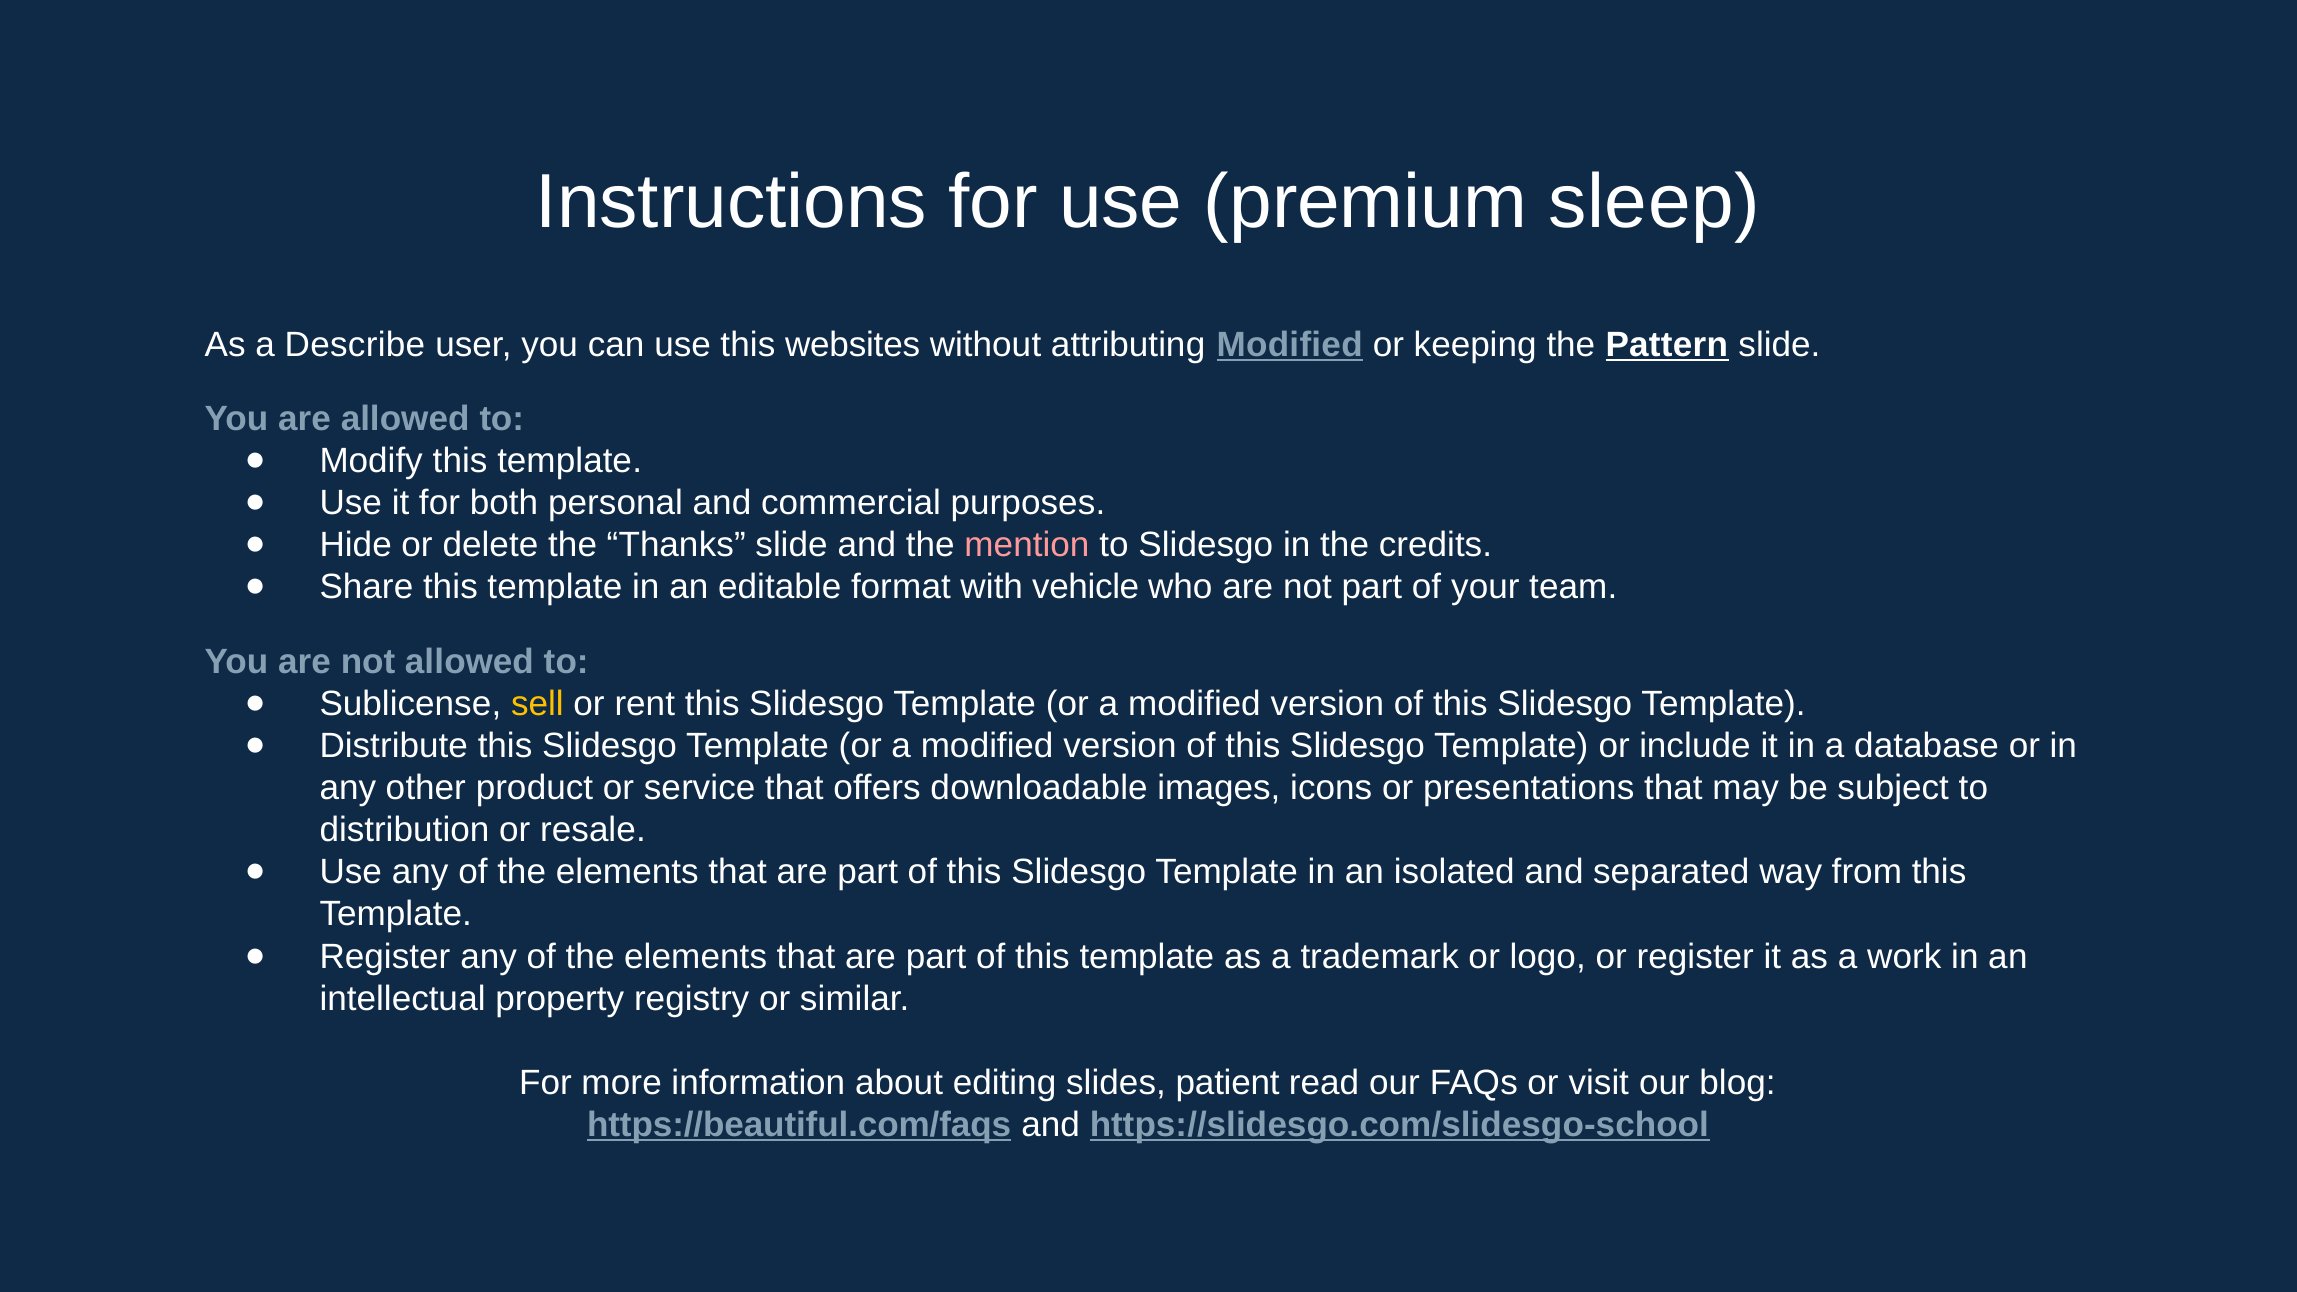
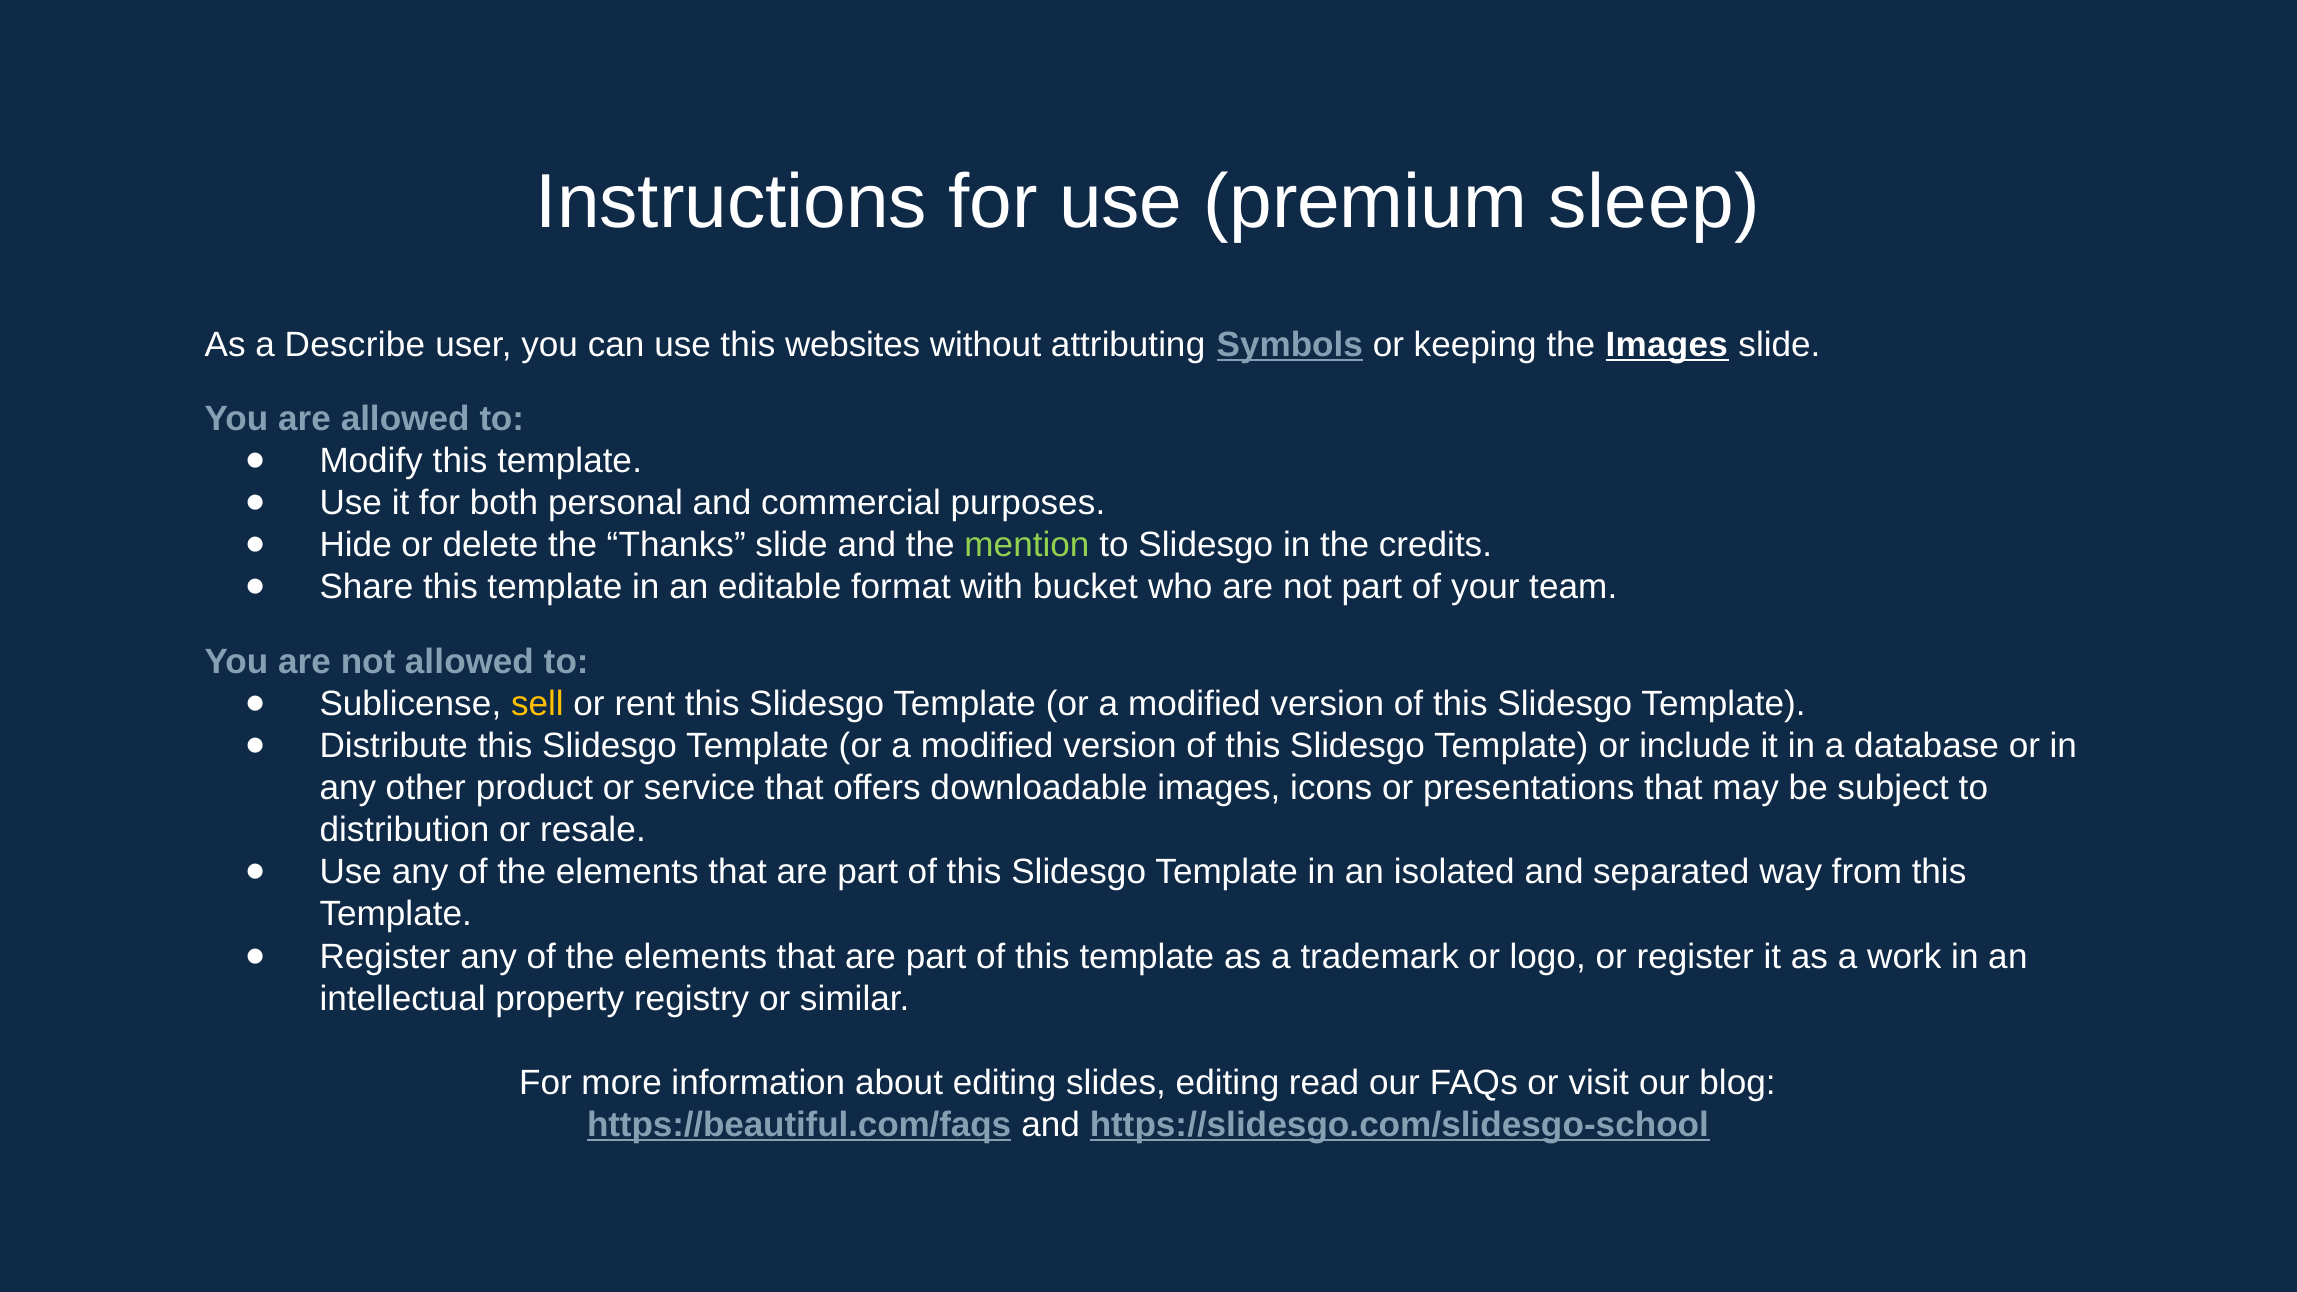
attributing Modified: Modified -> Symbols
the Pattern: Pattern -> Images
mention colour: pink -> light green
vehicle: vehicle -> bucket
slides patient: patient -> editing
